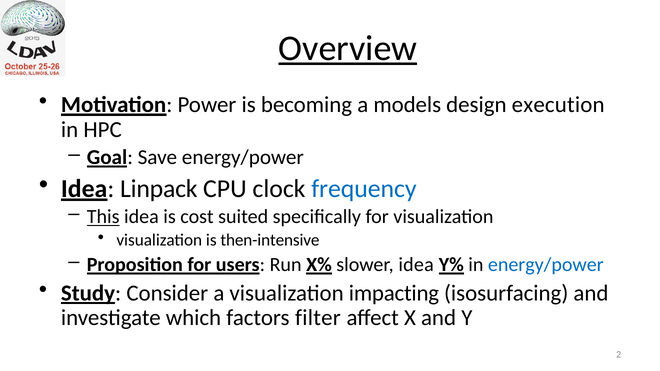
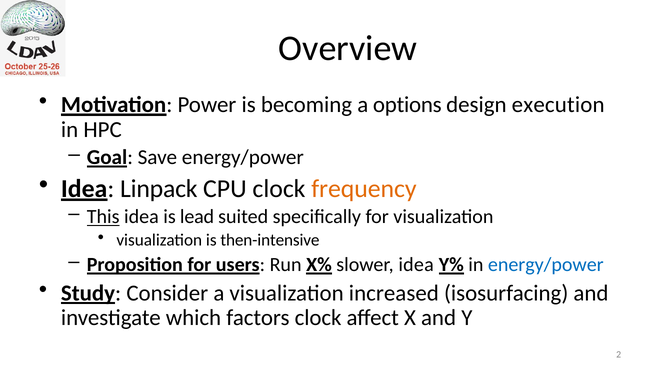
Overview underline: present -> none
models: models -> options
frequency colour: blue -> orange
cost: cost -> lead
impacting: impacting -> increased
factors filter: filter -> clock
